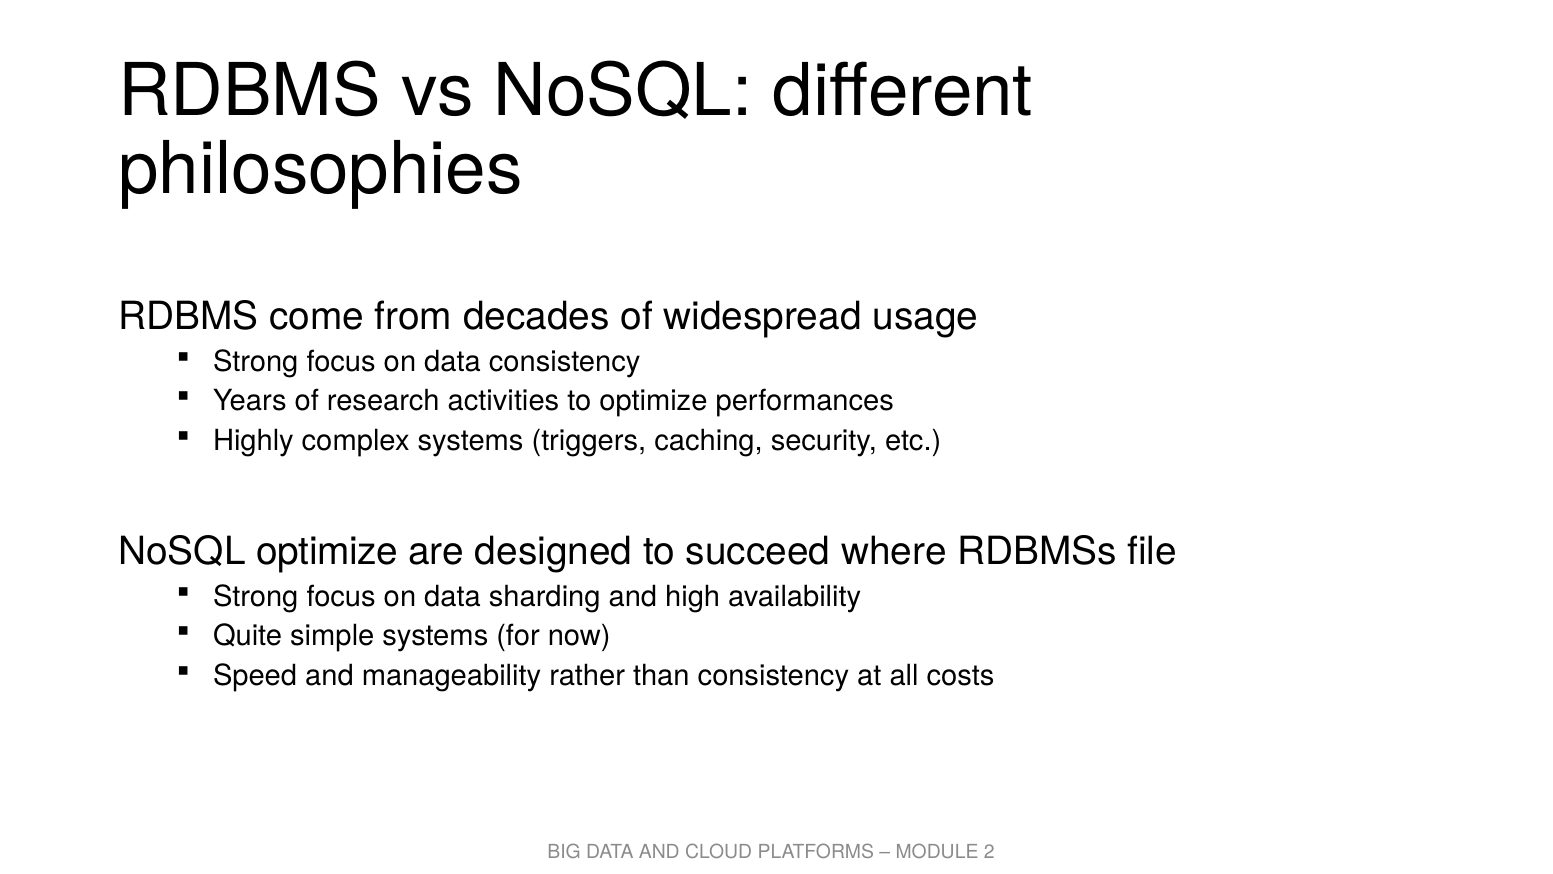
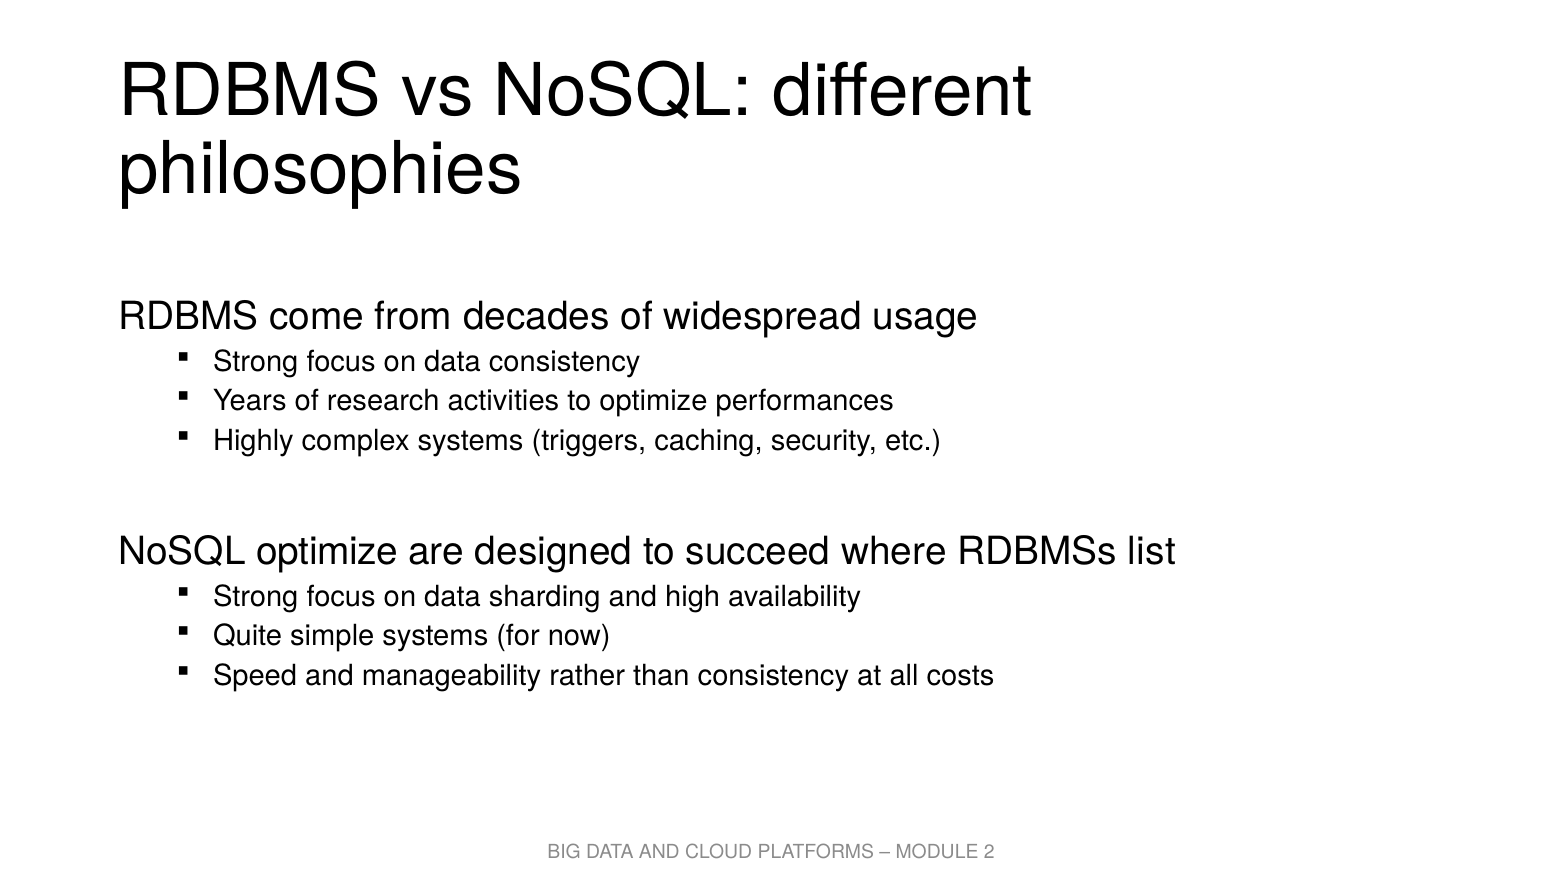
file: file -> list
